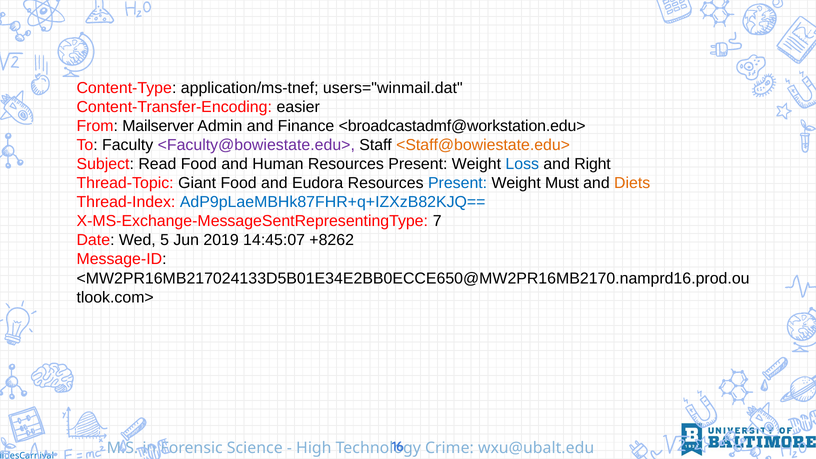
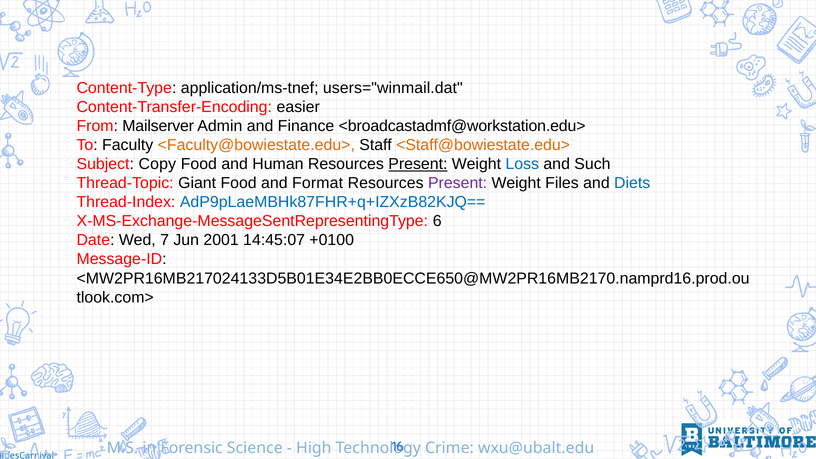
<Faculty@bowiestate.edu> colour: purple -> orange
Read: Read -> Copy
Present at (418, 164) underline: none -> present
Right: Right -> Such
Eudora: Eudora -> Format
Present at (458, 183) colour: blue -> purple
Must: Must -> Files
Diets colour: orange -> blue
7: 7 -> 6
5: 5 -> 7
2019: 2019 -> 2001
+8262: +8262 -> +0100
